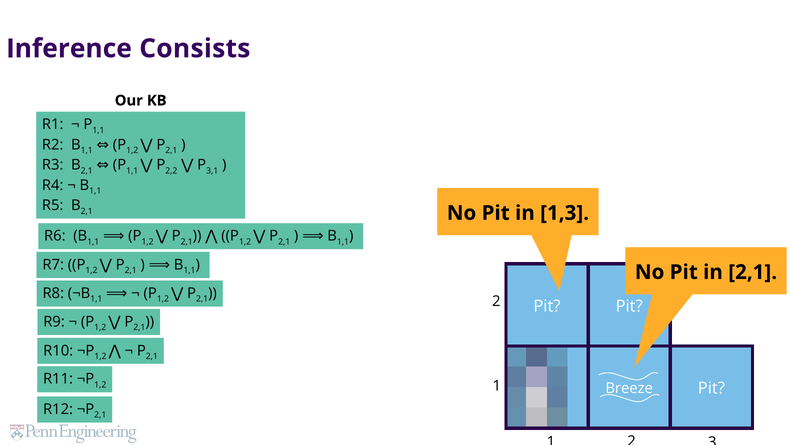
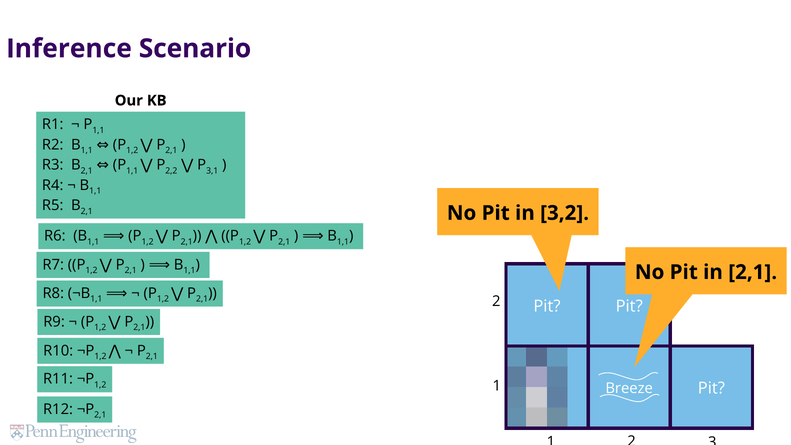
Consists: Consists -> Scenario
1,3: 1,3 -> 3,2
